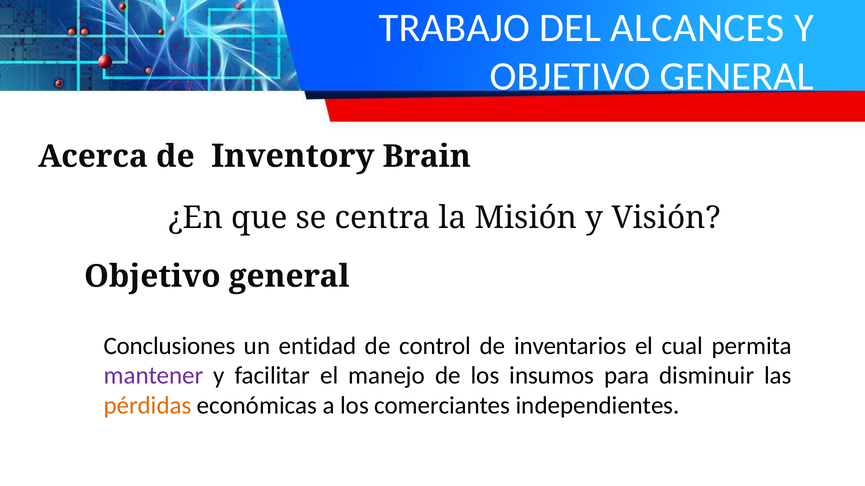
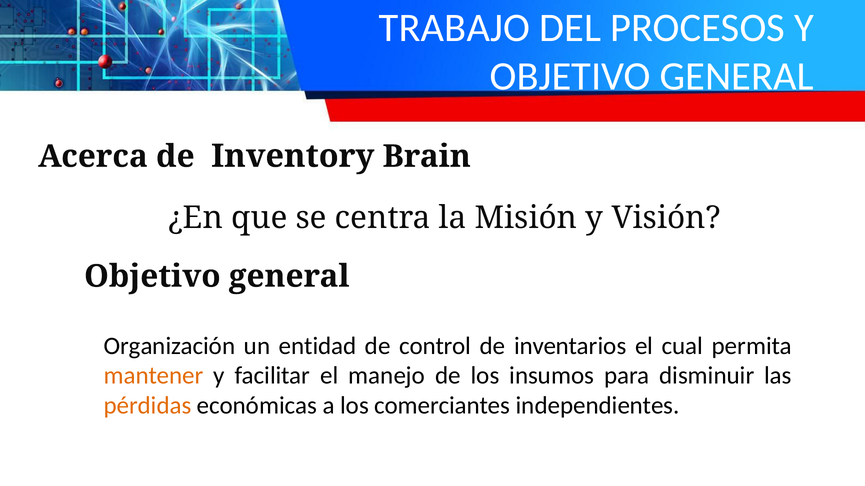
ALCANCES: ALCANCES -> PROCESOS
Conclusiones: Conclusiones -> Organización
mantener colour: purple -> orange
